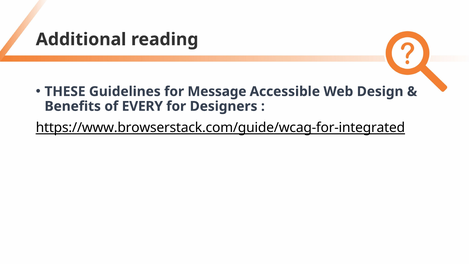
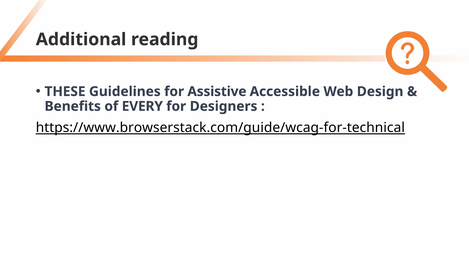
Message: Message -> Assistive
https://www.browserstack.com/guide/wcag-for-integrated: https://www.browserstack.com/guide/wcag-for-integrated -> https://www.browserstack.com/guide/wcag-for-technical
